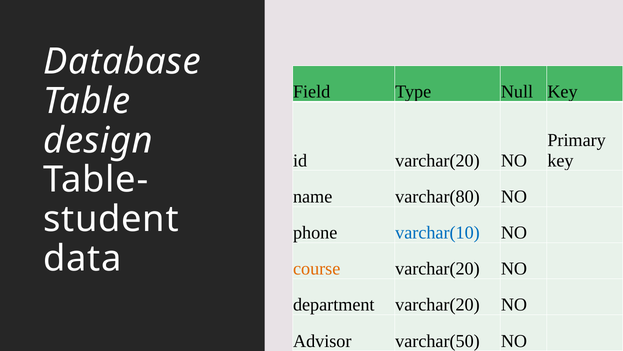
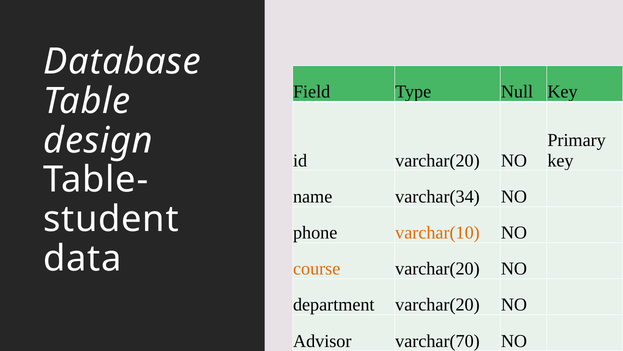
varchar(80: varchar(80 -> varchar(34
varchar(10 colour: blue -> orange
varchar(50: varchar(50 -> varchar(70
